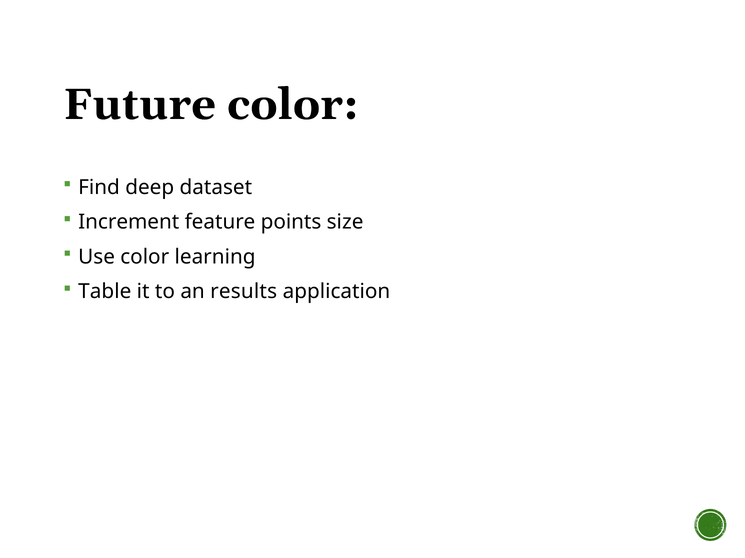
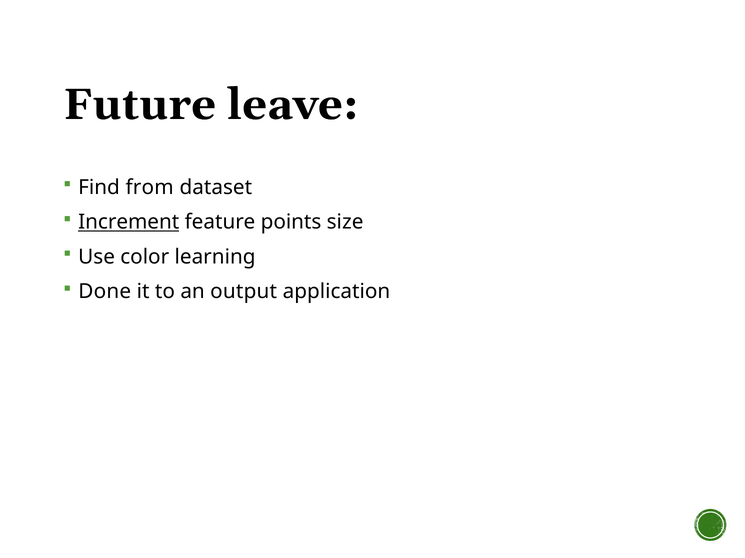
Future color: color -> leave
deep: deep -> from
Increment underline: none -> present
Table: Table -> Done
results: results -> output
